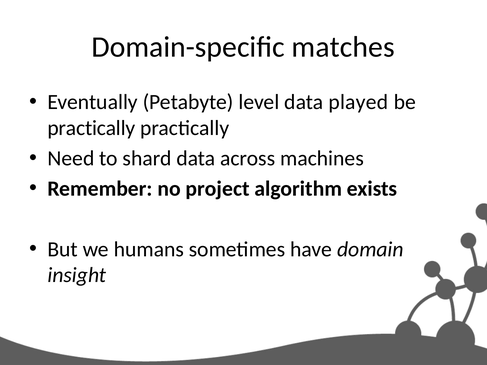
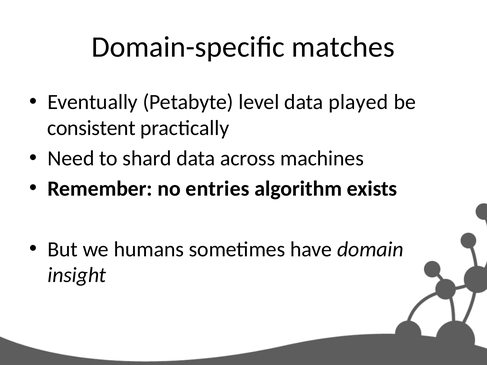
practically at (91, 128): practically -> consistent
project: project -> entries
